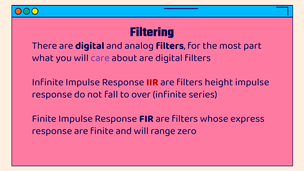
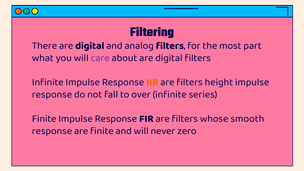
IIR colour: red -> orange
express: express -> smooth
range: range -> never
